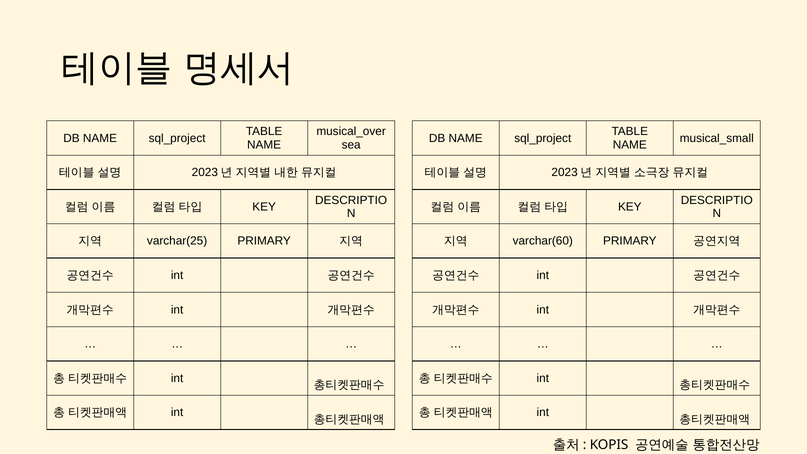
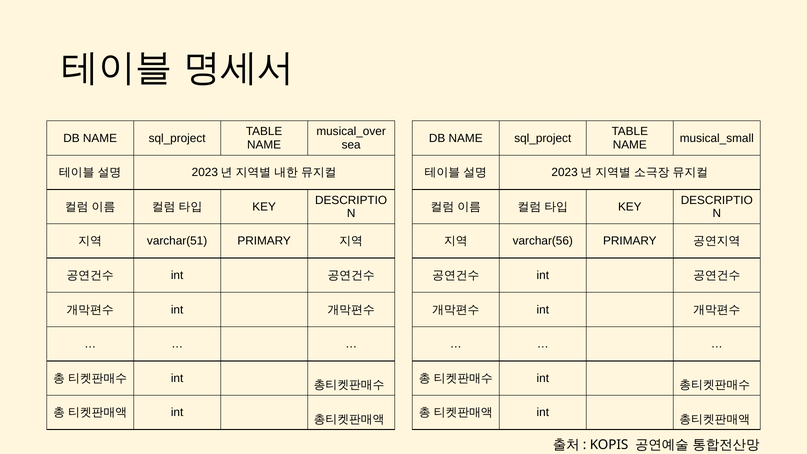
varchar(25: varchar(25 -> varchar(51
varchar(60: varchar(60 -> varchar(56
